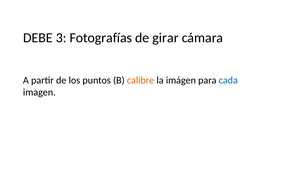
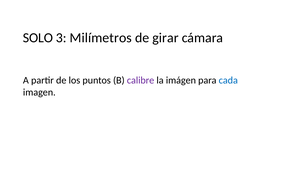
DEBE: DEBE -> SOLO
Fotografías: Fotografías -> Milímetros
calibre colour: orange -> purple
